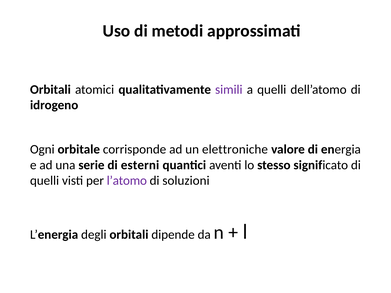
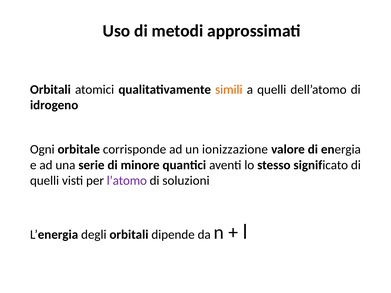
simili colour: purple -> orange
elettroniche: elettroniche -> ionizzazione
esterni: esterni -> minore
